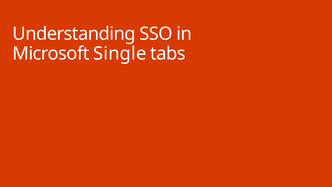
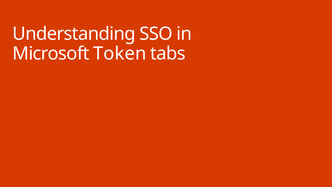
Single: Single -> Token
